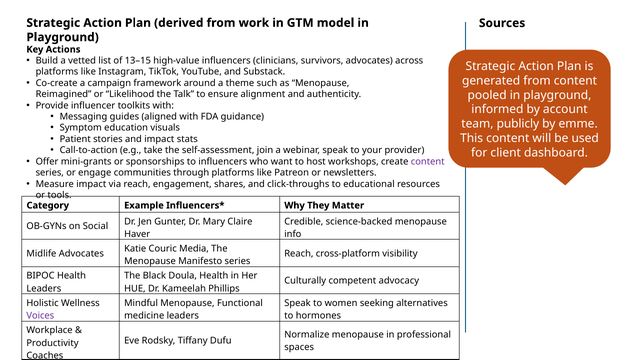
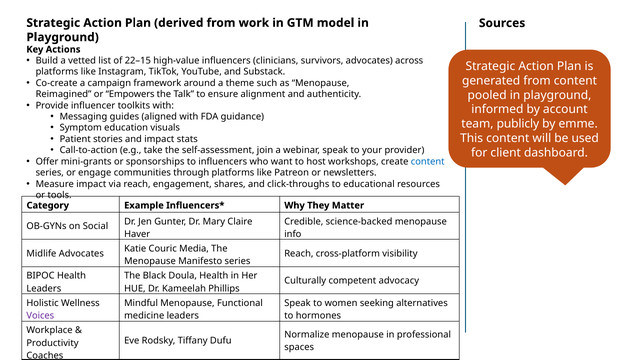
13–15: 13–15 -> 22–15
Likelihood: Likelihood -> Empowers
content at (428, 162) colour: purple -> blue
